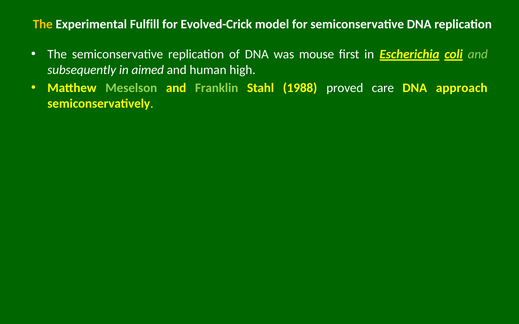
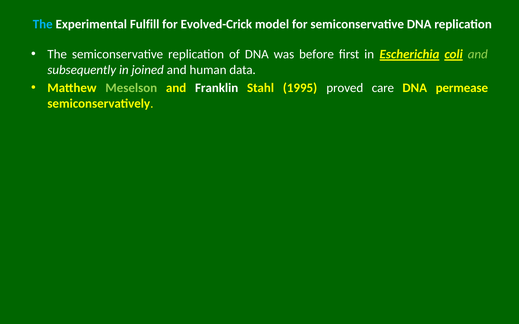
The at (43, 24) colour: yellow -> light blue
mouse: mouse -> before
aimed: aimed -> joined
high: high -> data
Franklin colour: light green -> white
1988: 1988 -> 1995
approach: approach -> permease
